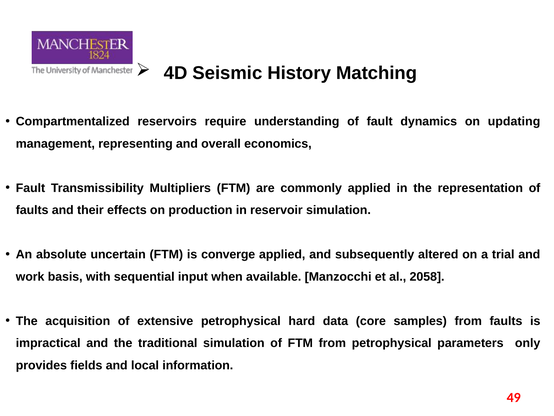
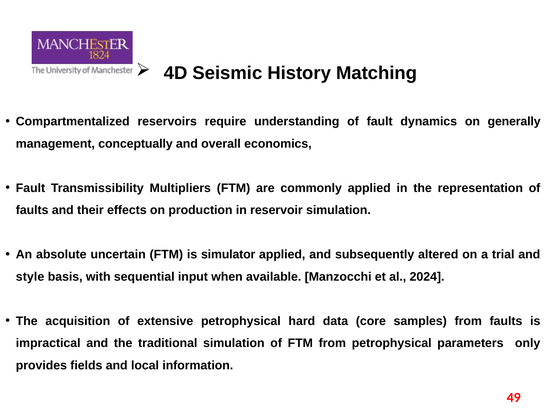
updating: updating -> generally
representing: representing -> conceptually
converge: converge -> simulator
work: work -> style
2058: 2058 -> 2024
